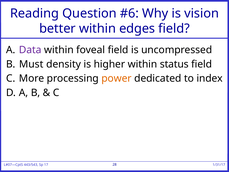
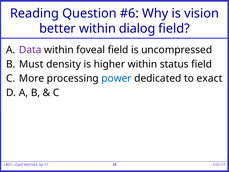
edges: edges -> dialog
power colour: orange -> blue
index: index -> exact
